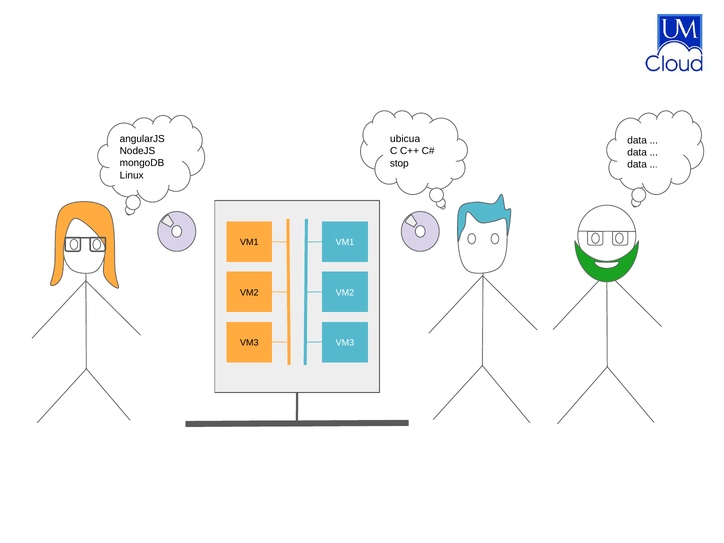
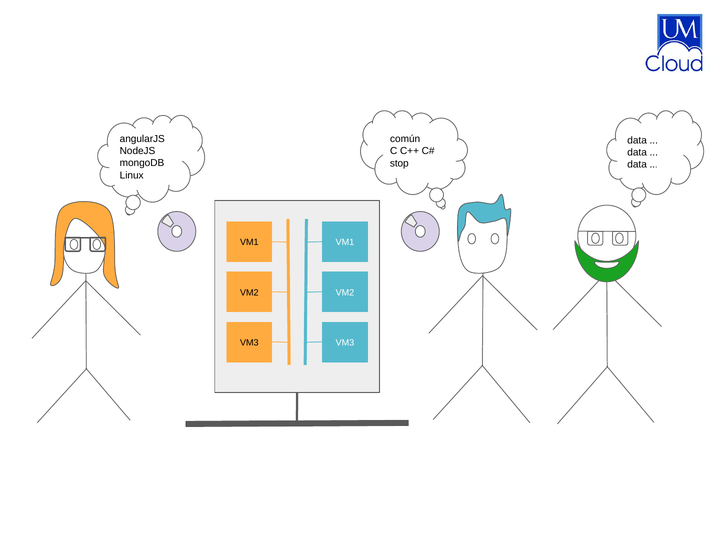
ubicua: ubicua -> común
